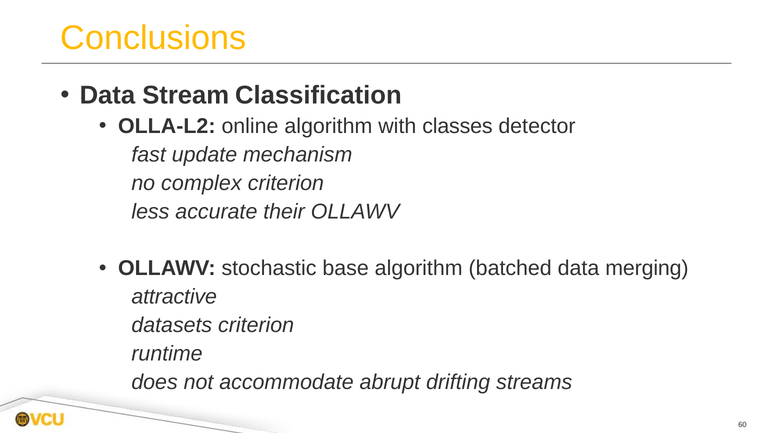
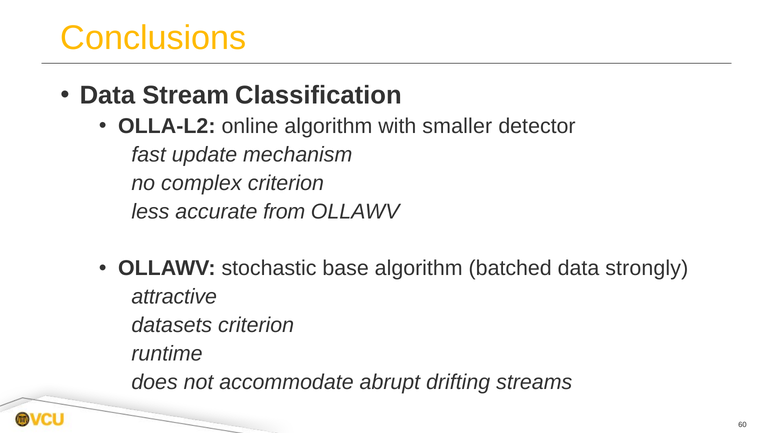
classes: classes -> smaller
their: their -> from
merging: merging -> strongly
